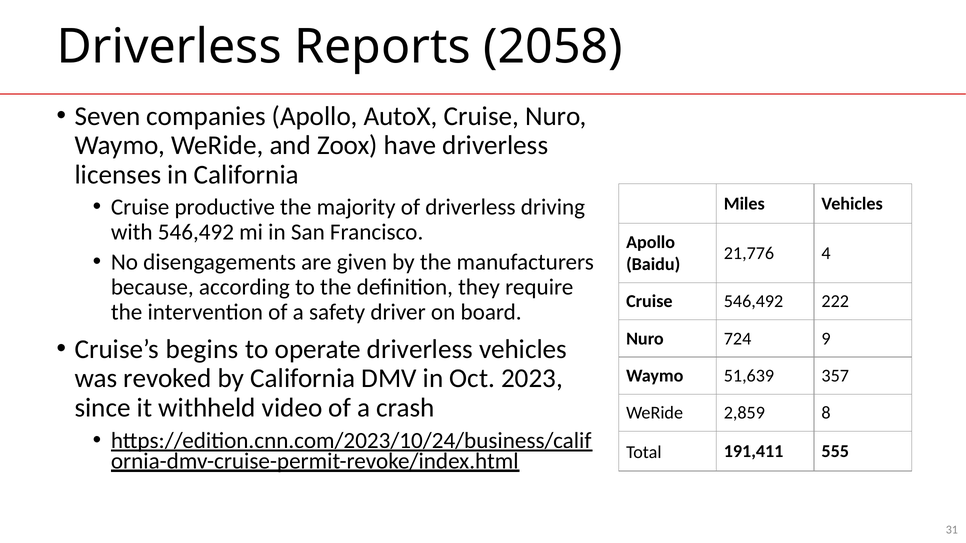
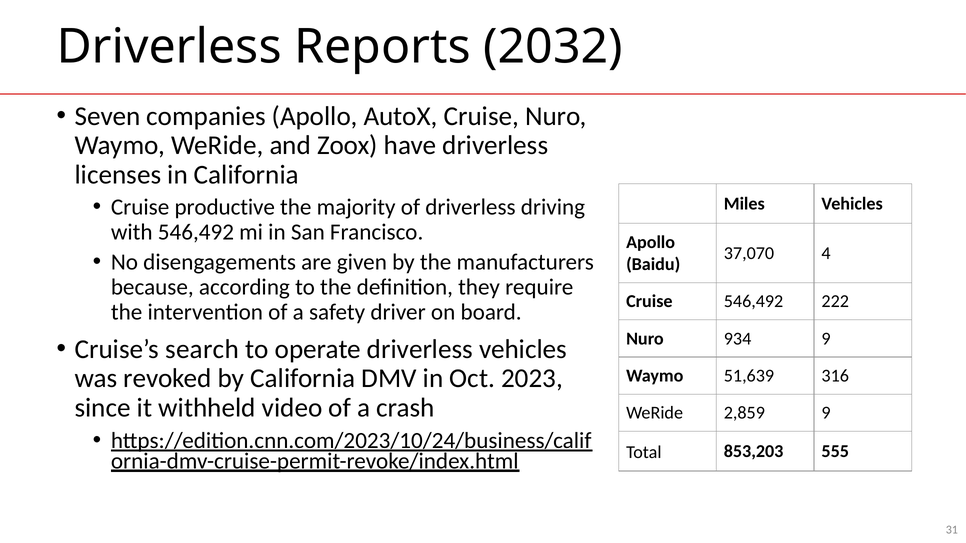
2058: 2058 -> 2032
21,776: 21,776 -> 37,070
724: 724 -> 934
begins: begins -> search
357: 357 -> 316
2,859 8: 8 -> 9
191,411: 191,411 -> 853,203
